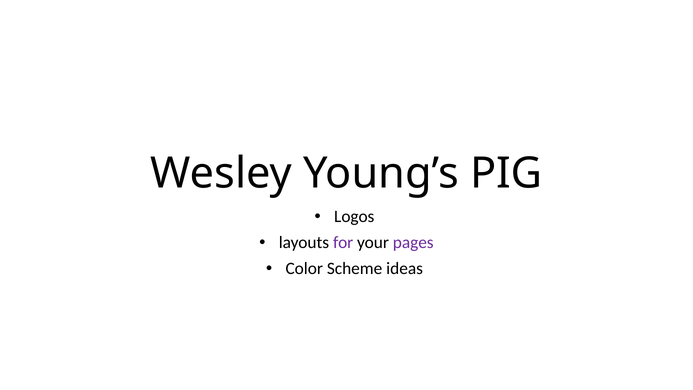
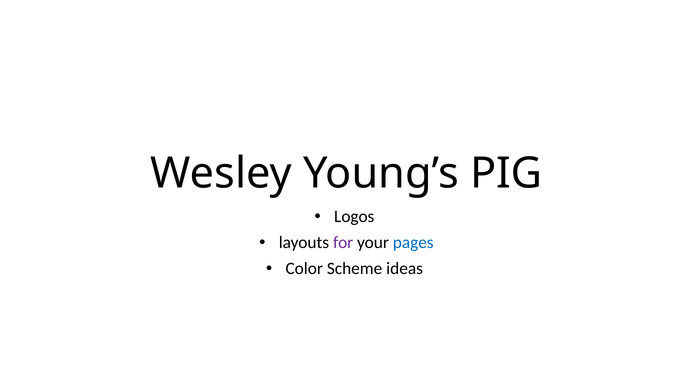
pages colour: purple -> blue
